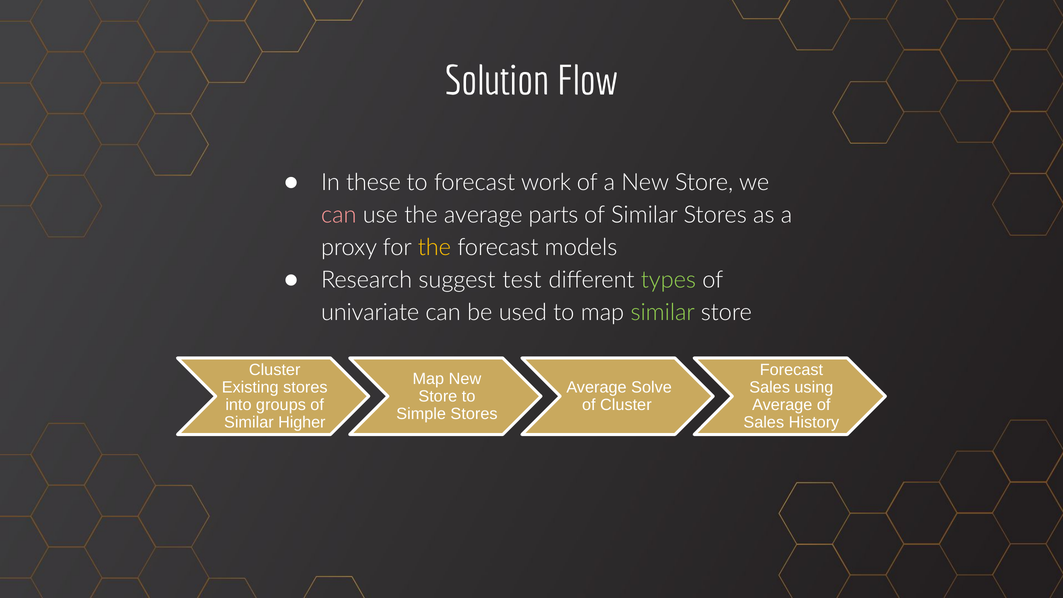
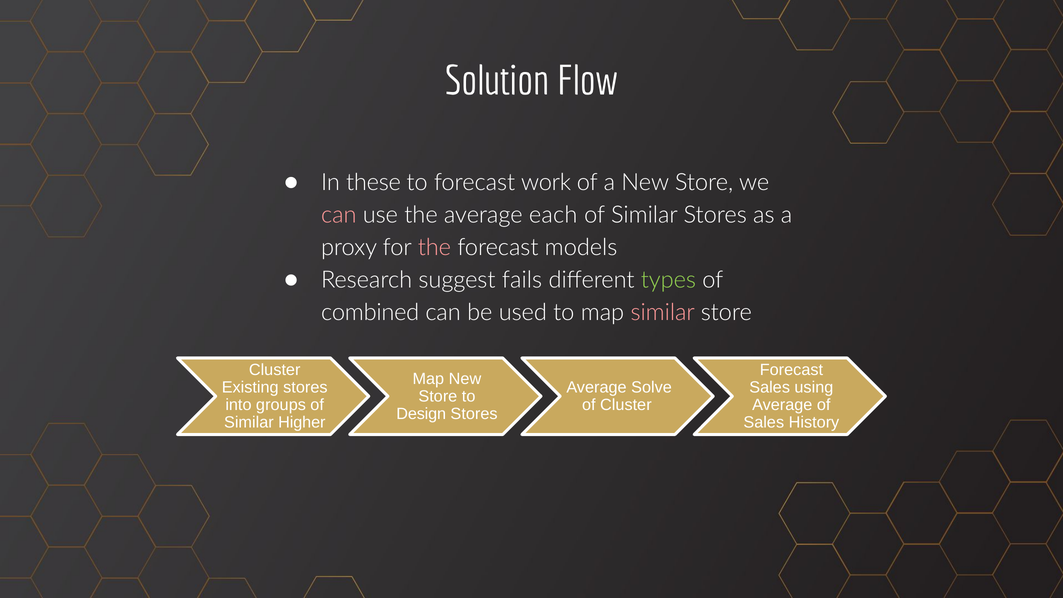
parts: parts -> each
the at (434, 247) colour: yellow -> pink
test: test -> fails
univariate: univariate -> combined
similar at (663, 313) colour: light green -> pink
Simple: Simple -> Design
